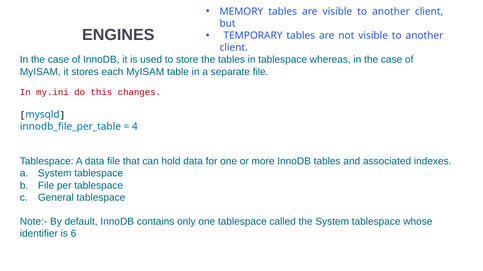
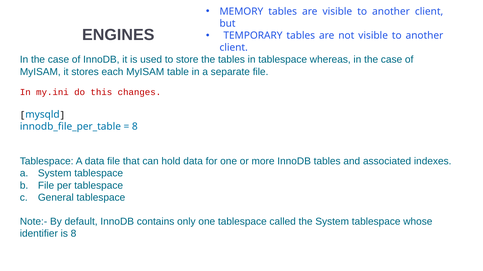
4 at (135, 127): 4 -> 8
is 6: 6 -> 8
